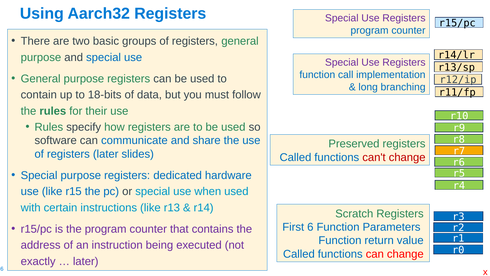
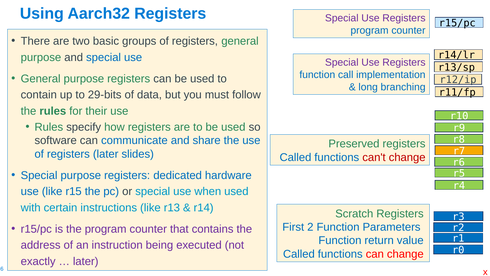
18-bits: 18-bits -> 29-bits
6: 6 -> 2
